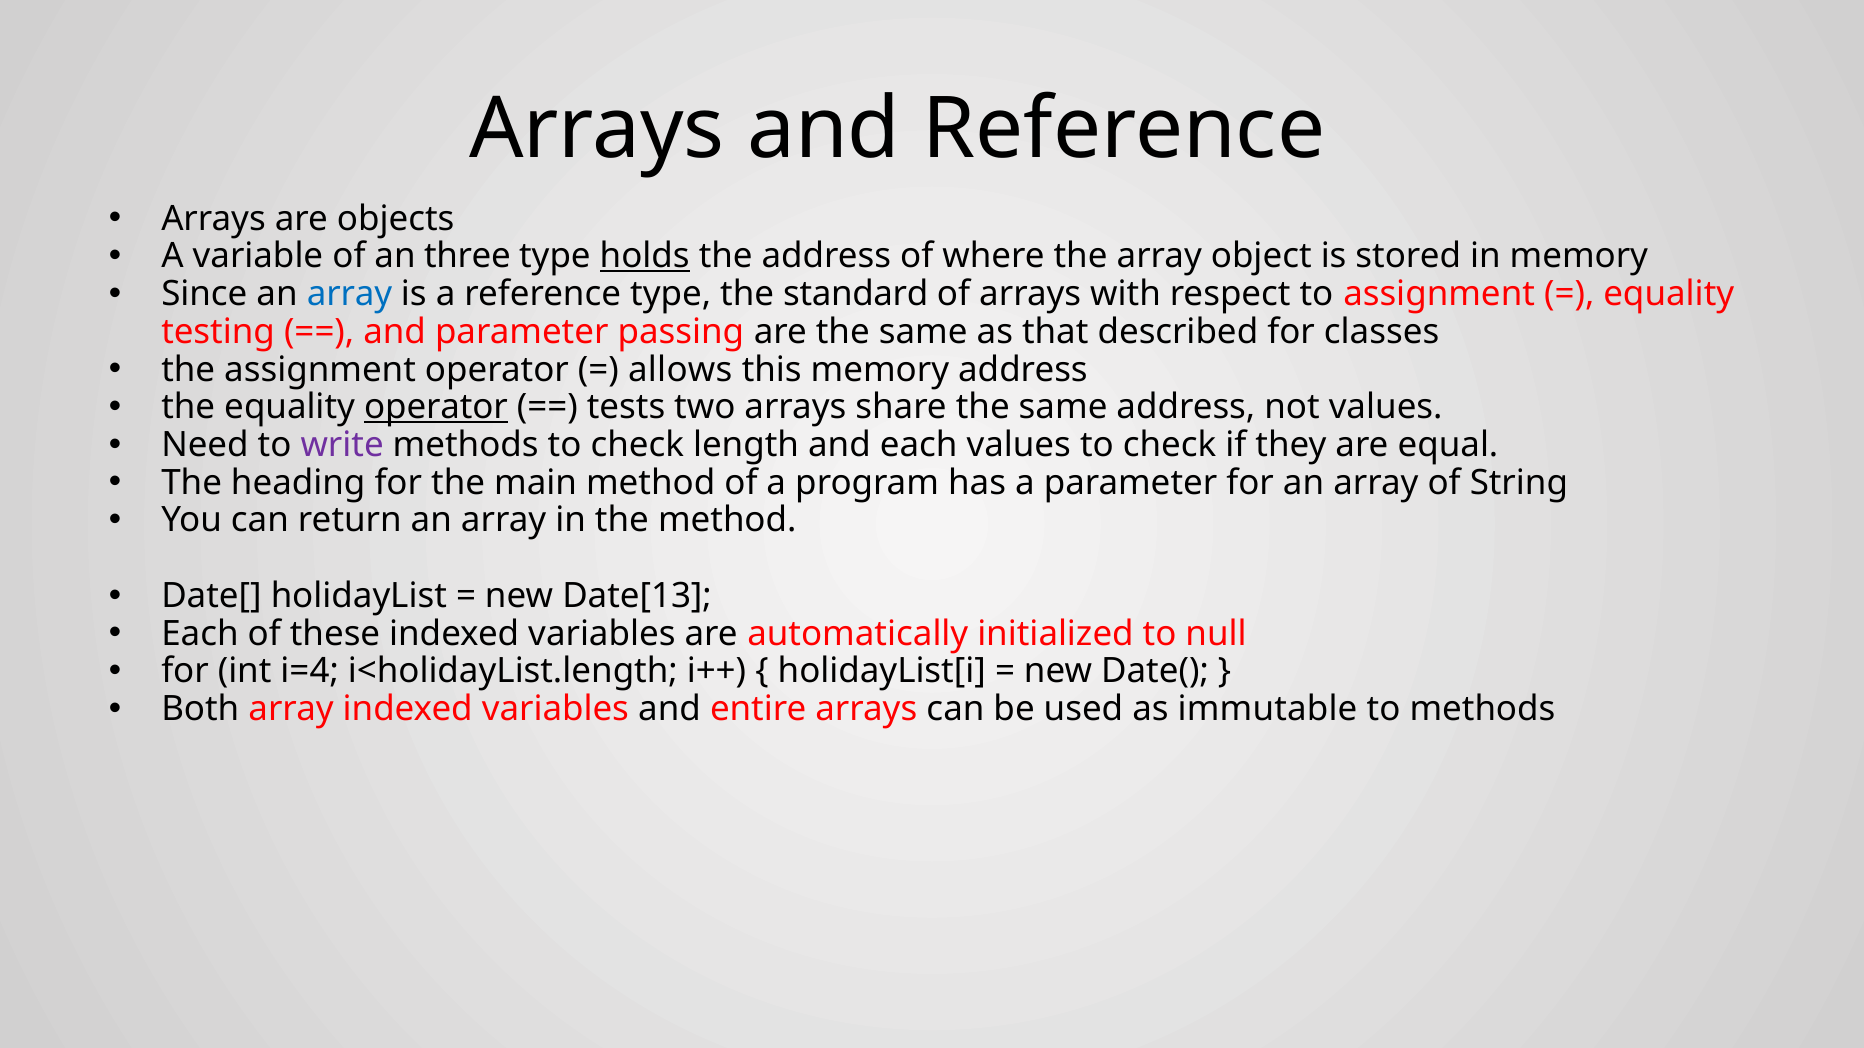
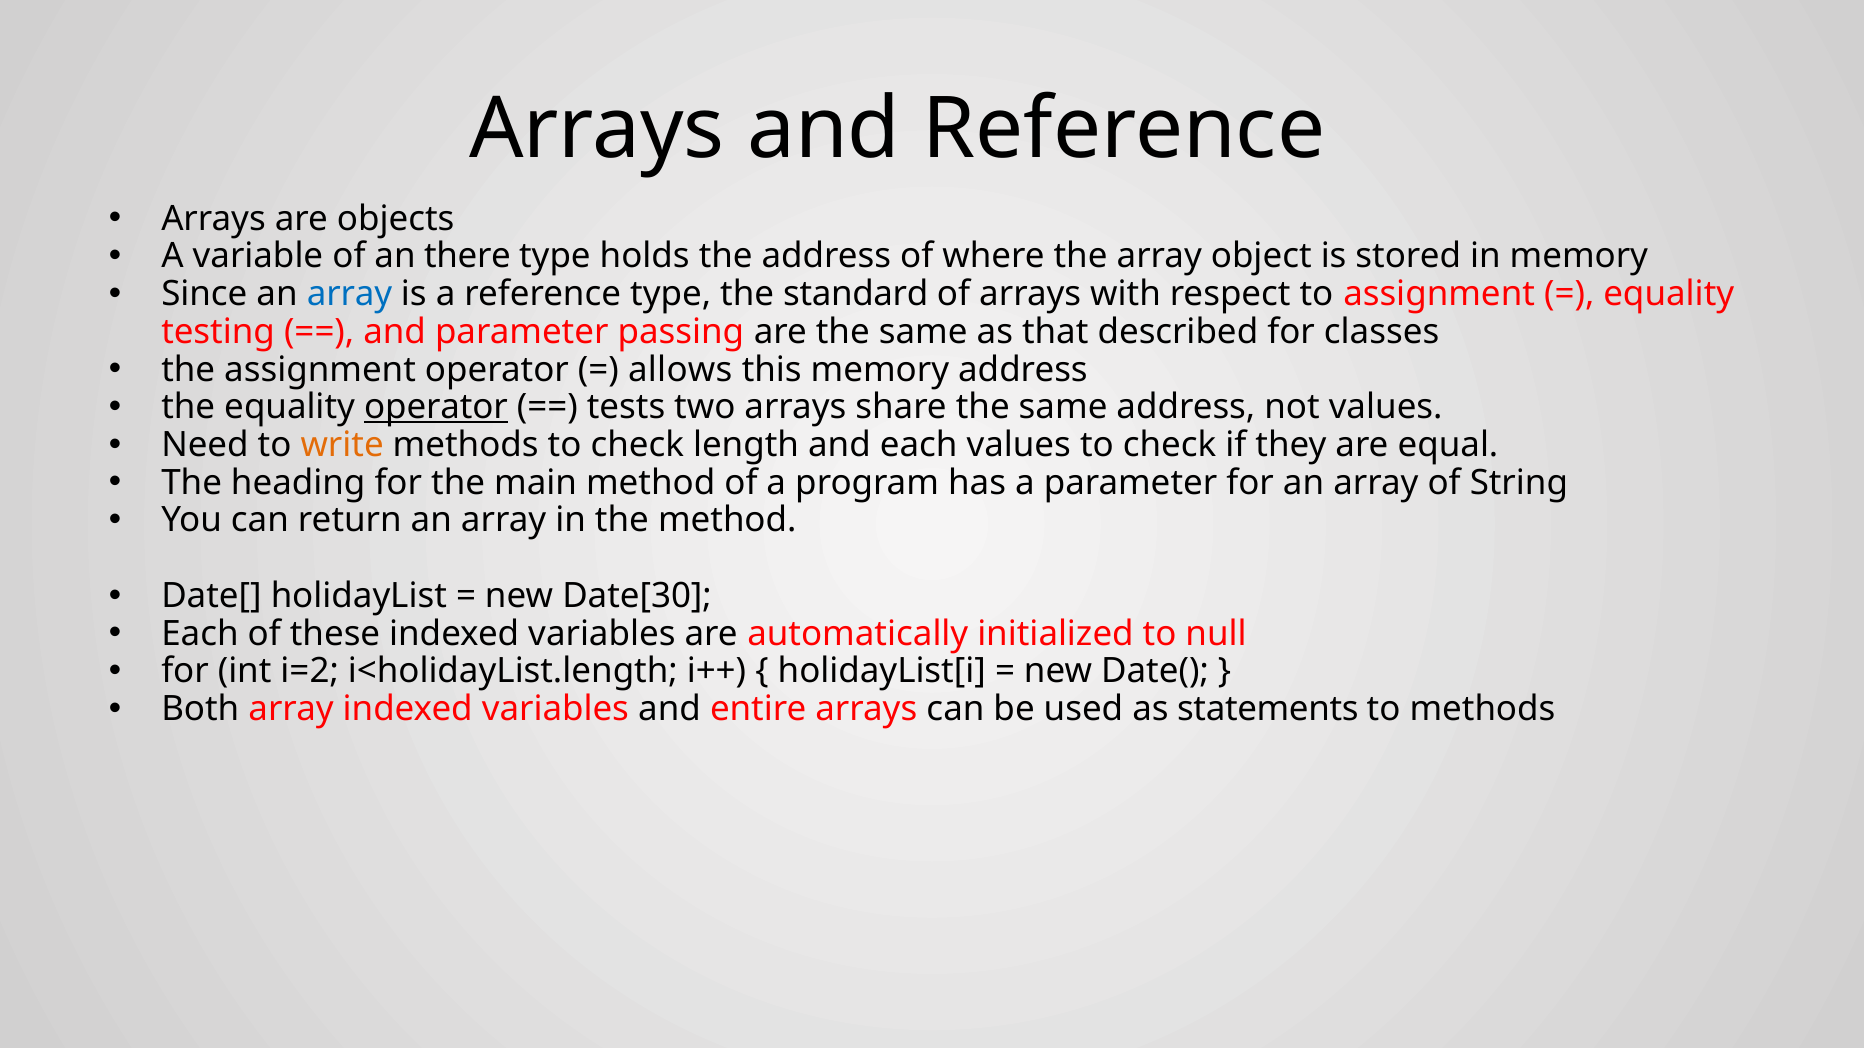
three: three -> there
holds underline: present -> none
write colour: purple -> orange
Date[13: Date[13 -> Date[30
i=4: i=4 -> i=2
immutable: immutable -> statements
